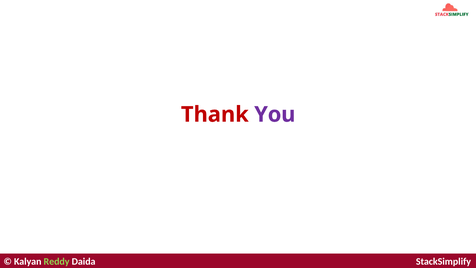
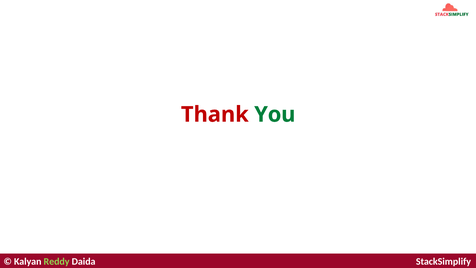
You colour: purple -> green
